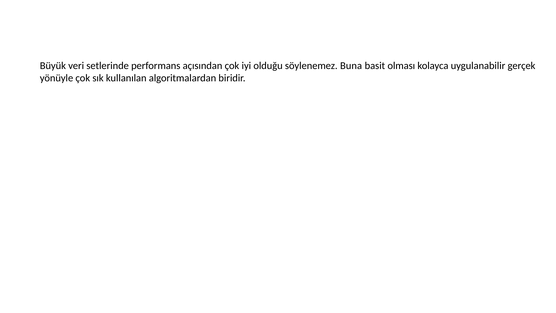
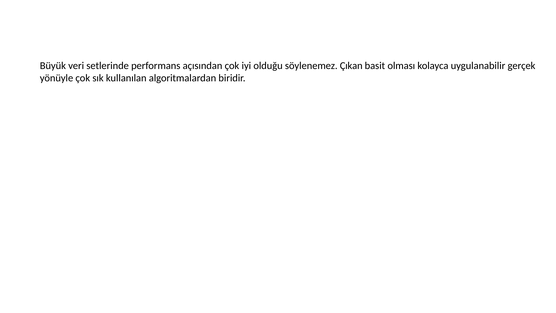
Buna: Buna -> Çıkan
